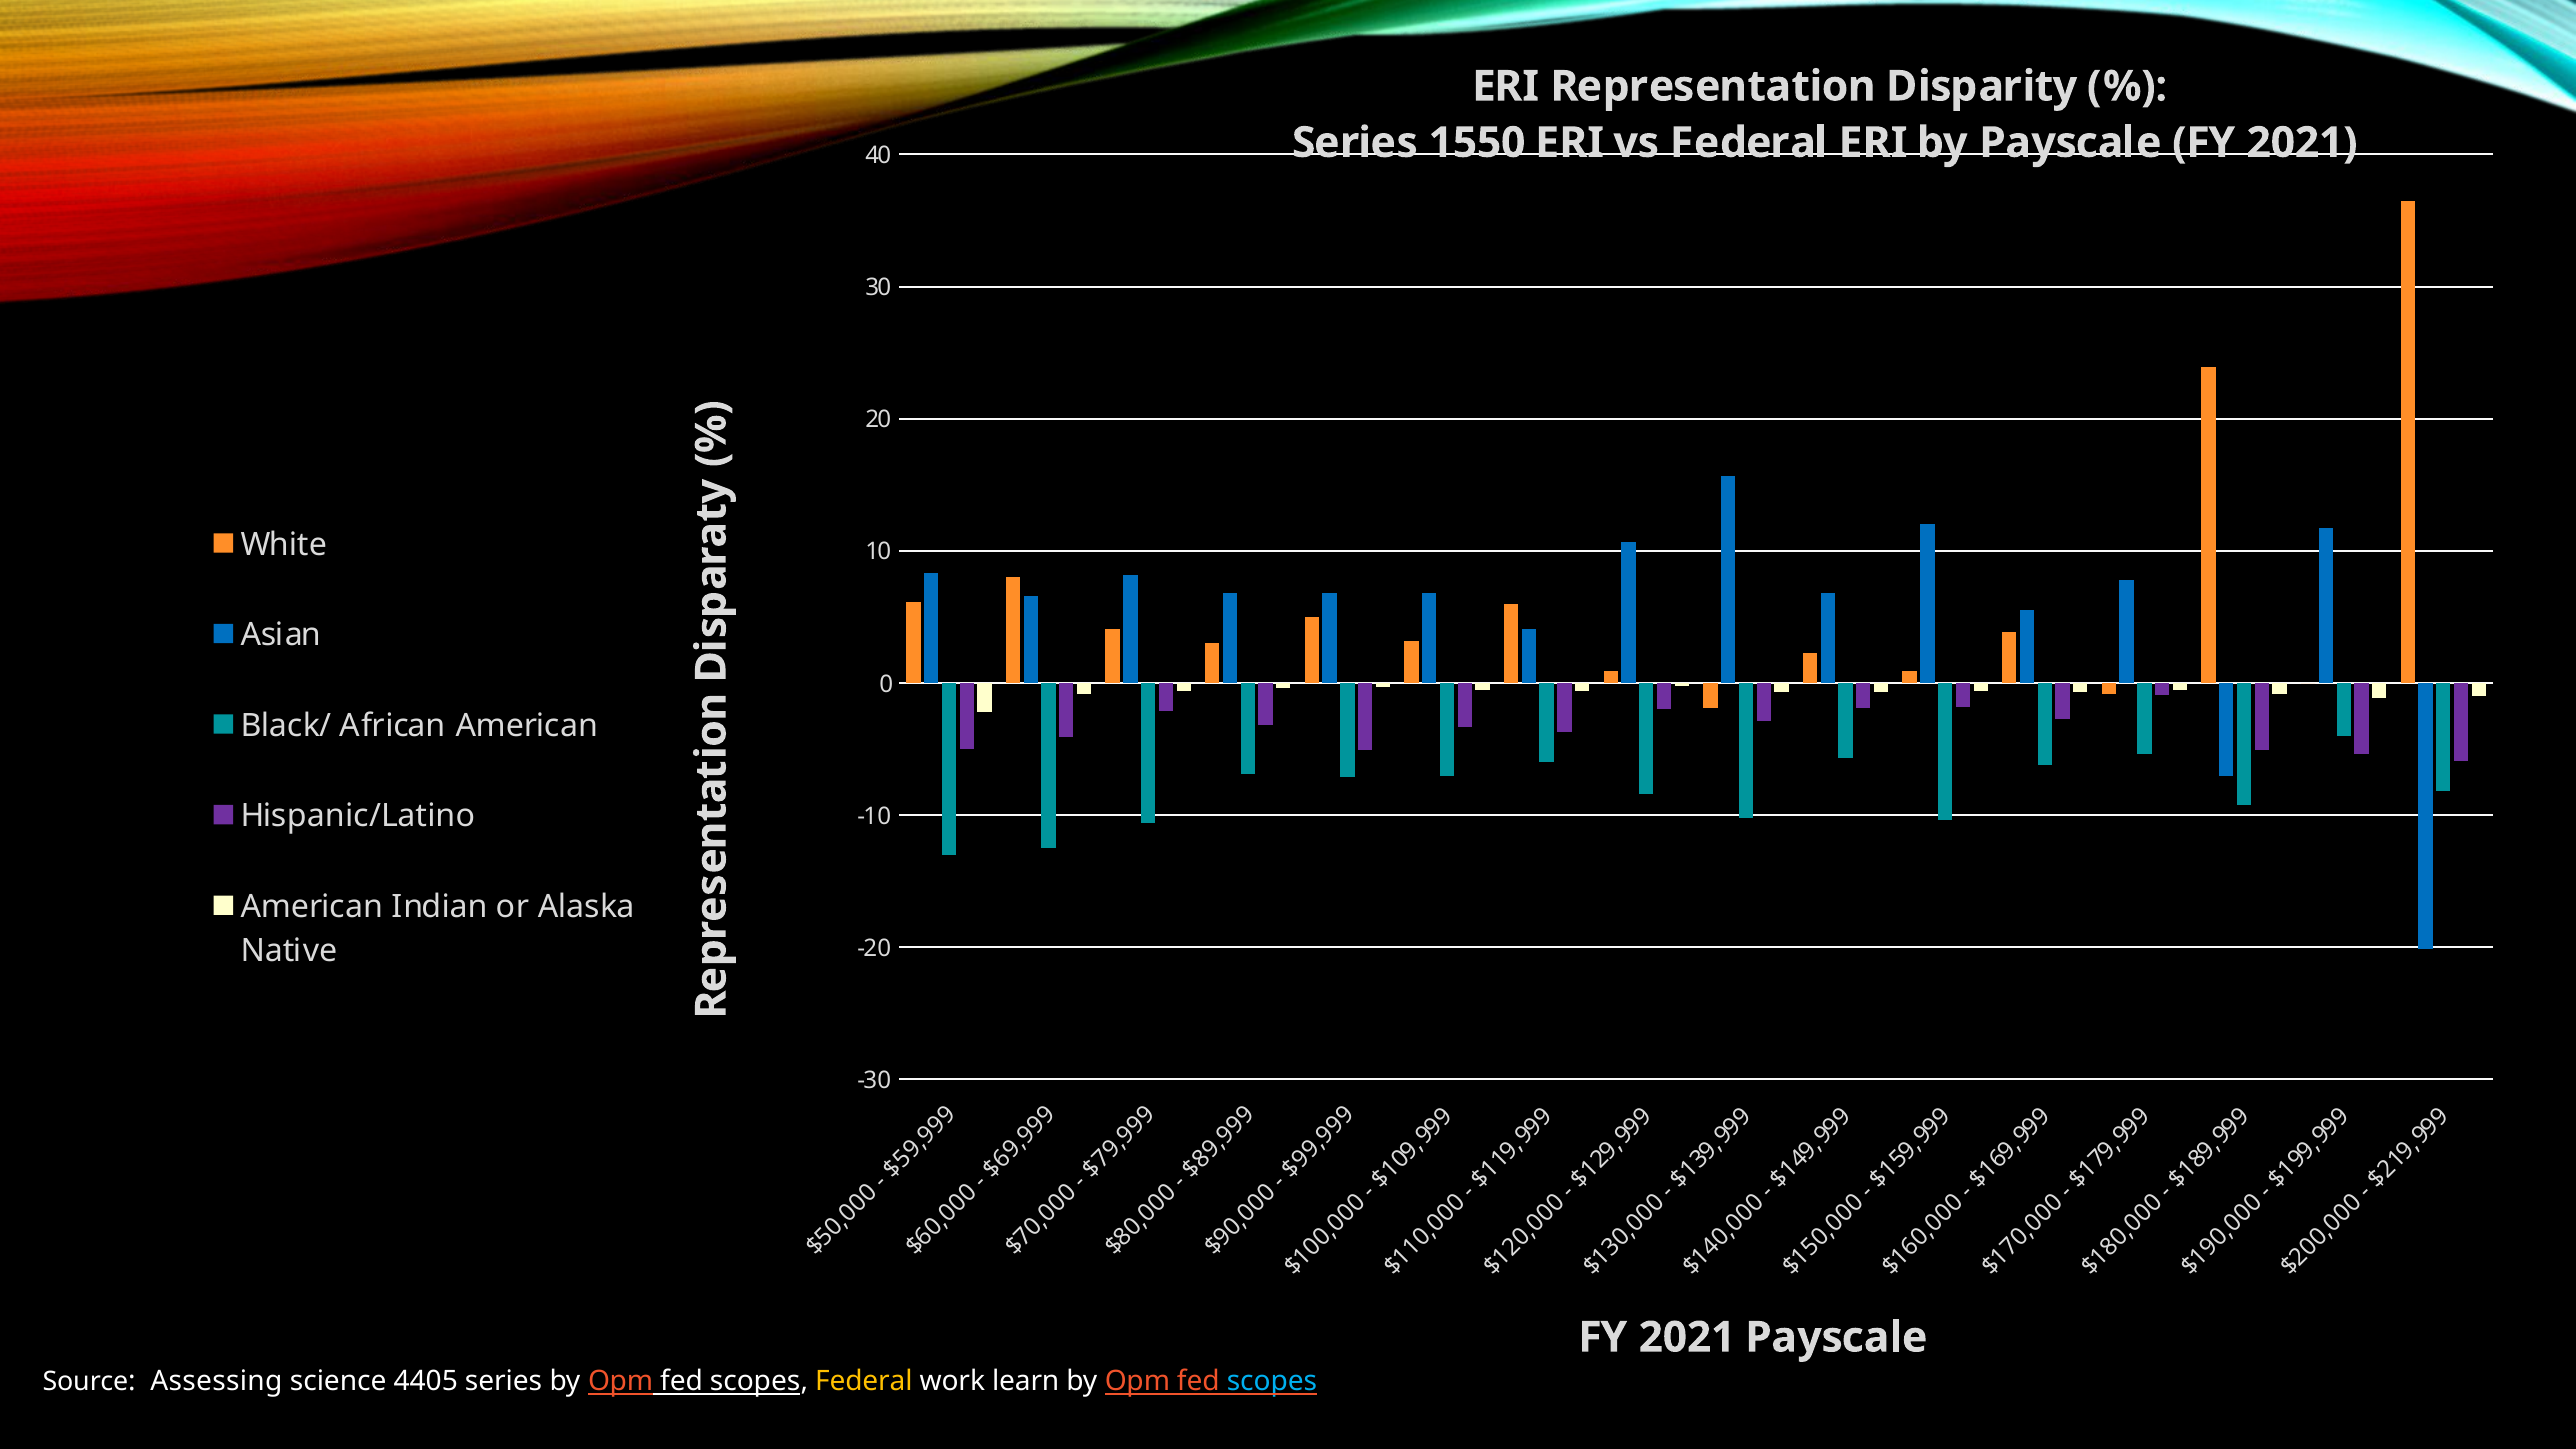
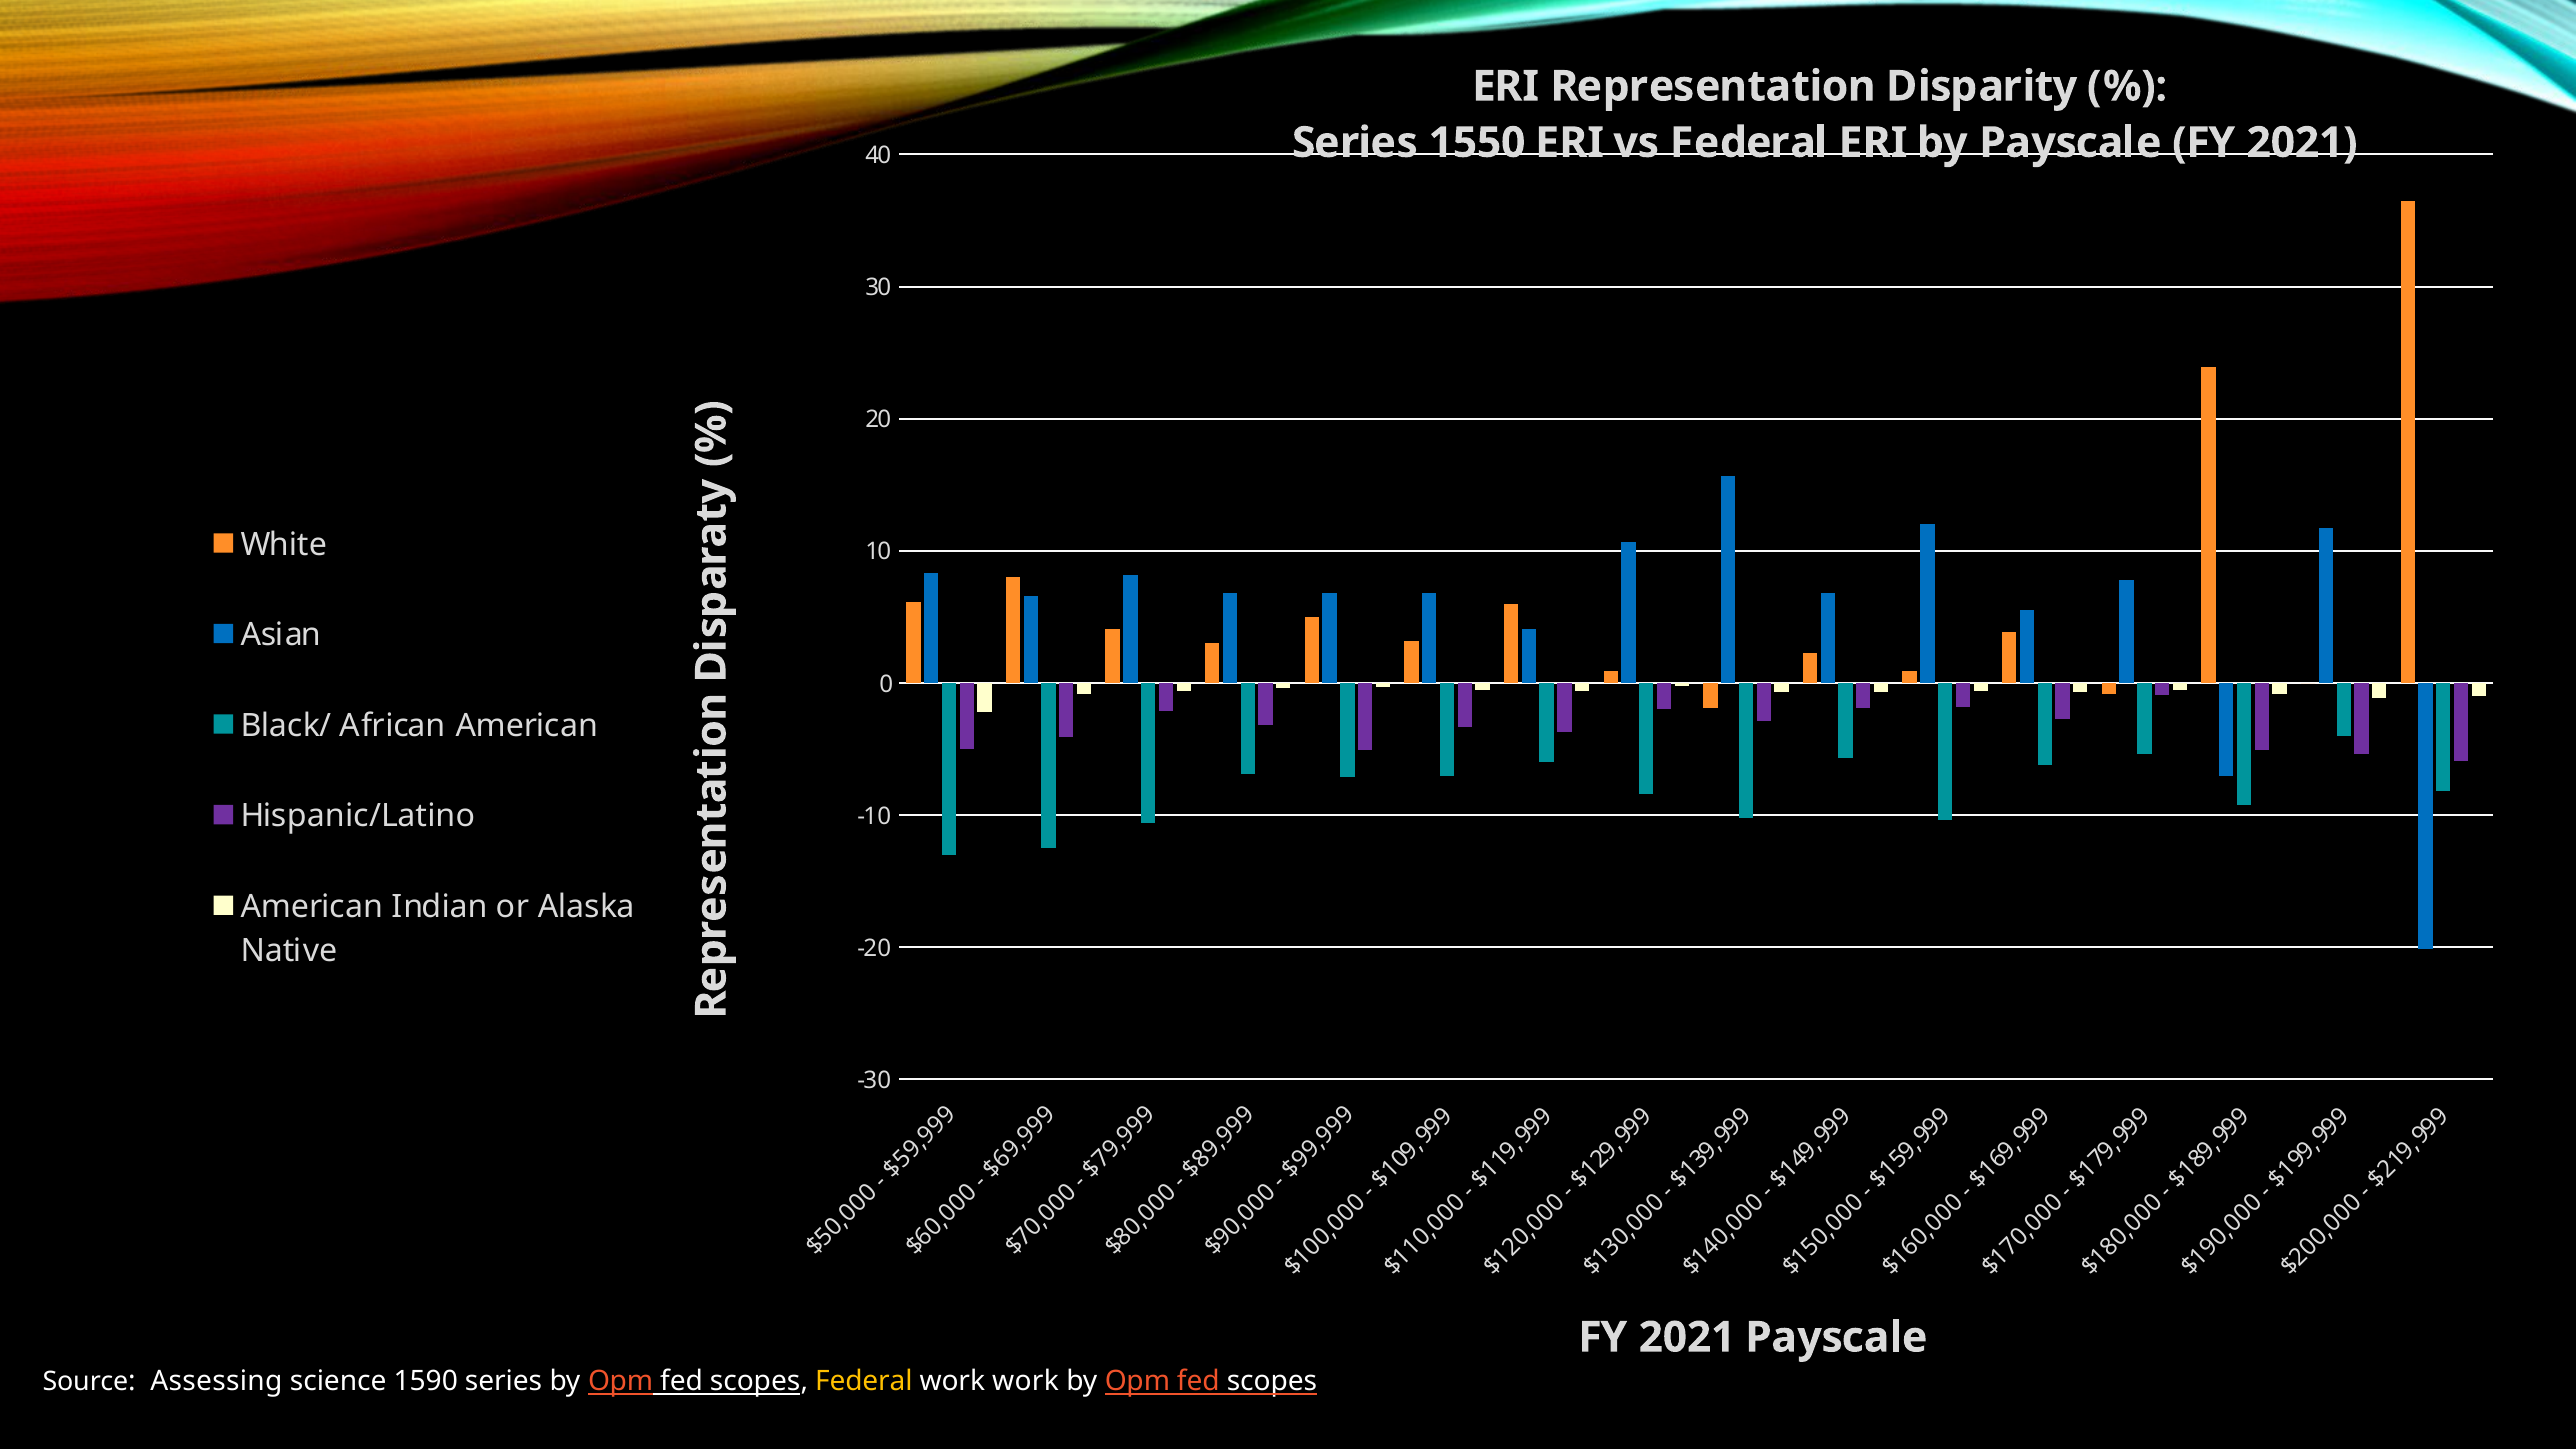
4405: 4405 -> 1590
work learn: learn -> work
scopes at (1272, 1381) colour: light blue -> white
